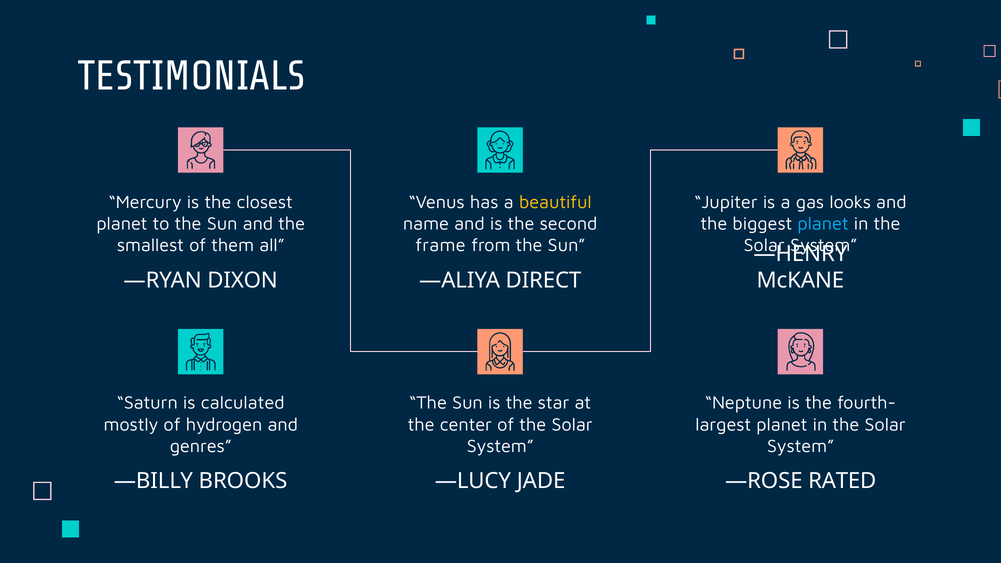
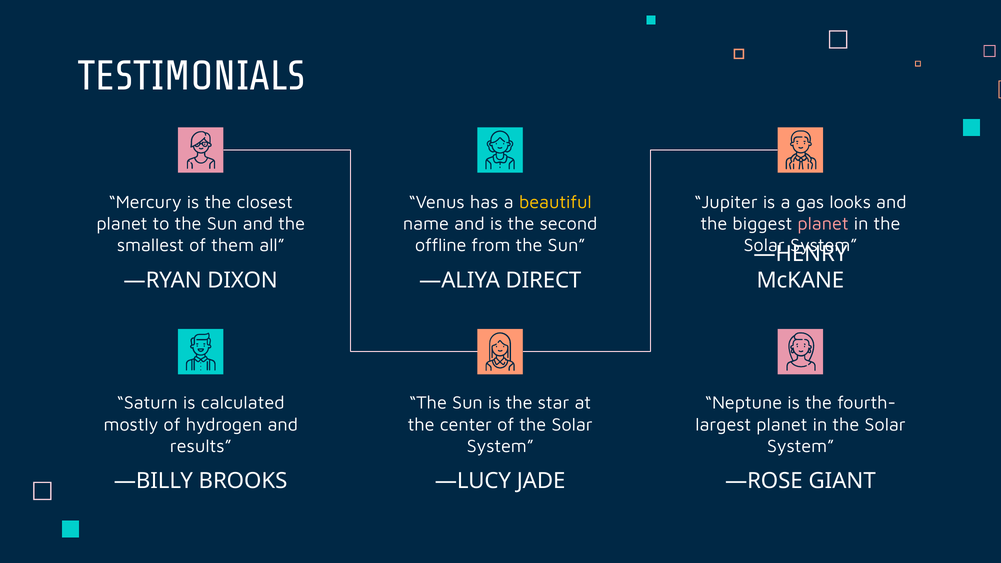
planet at (823, 224) colour: light blue -> pink
frame: frame -> offline
genres: genres -> results
RATED: RATED -> GIANT
